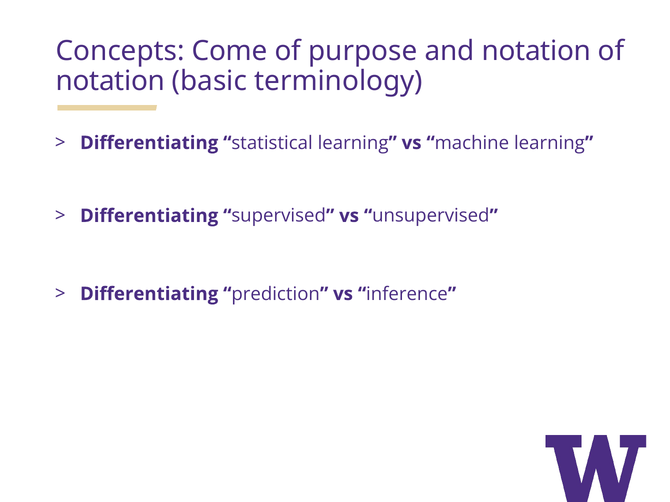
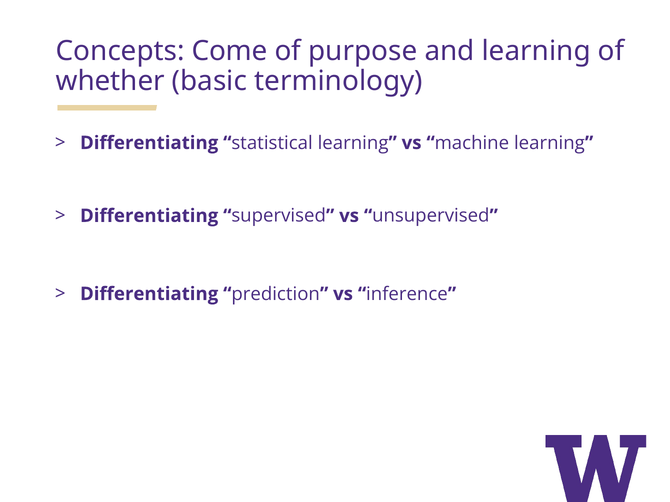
and notation: notation -> learning
notation at (110, 81): notation -> whether
